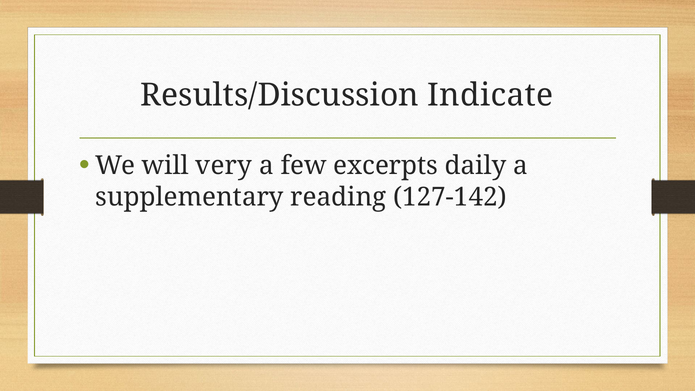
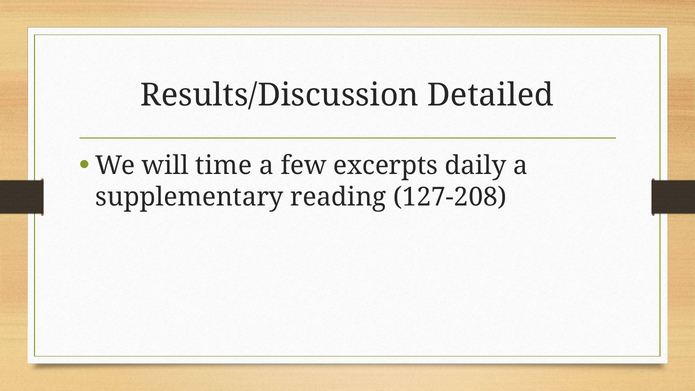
Indicate: Indicate -> Detailed
very: very -> time
127-142: 127-142 -> 127-208
